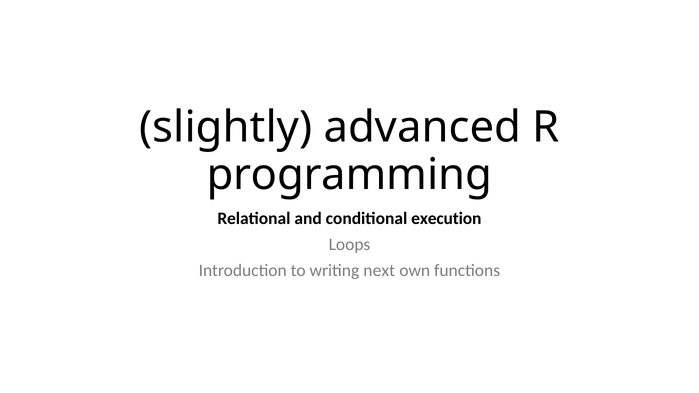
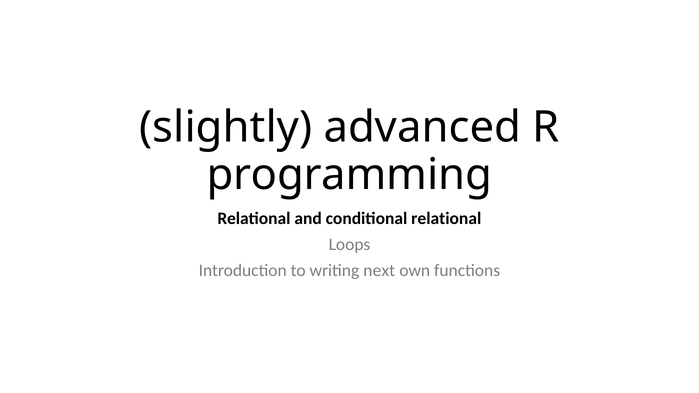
conditional execution: execution -> relational
